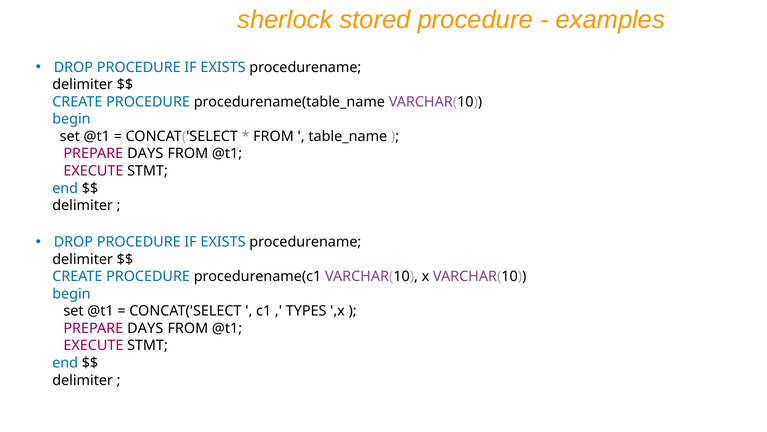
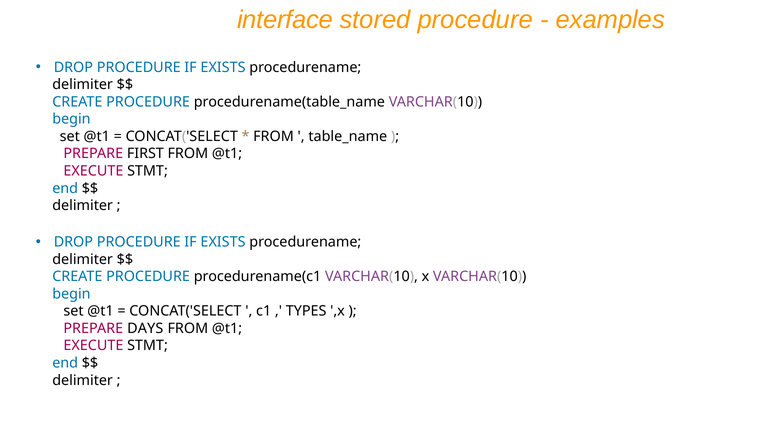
sherlock: sherlock -> interface
DAYS at (145, 153): DAYS -> FIRST
